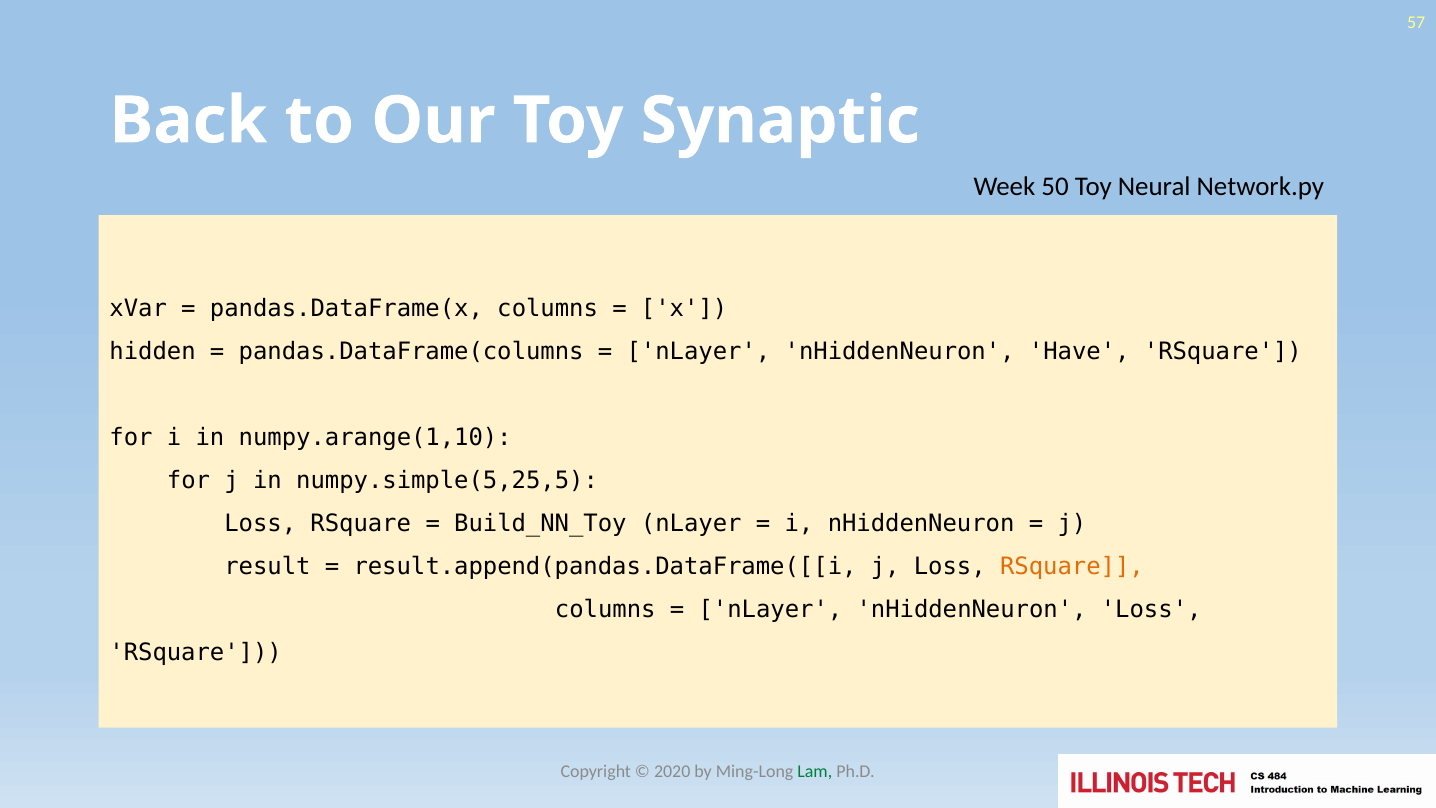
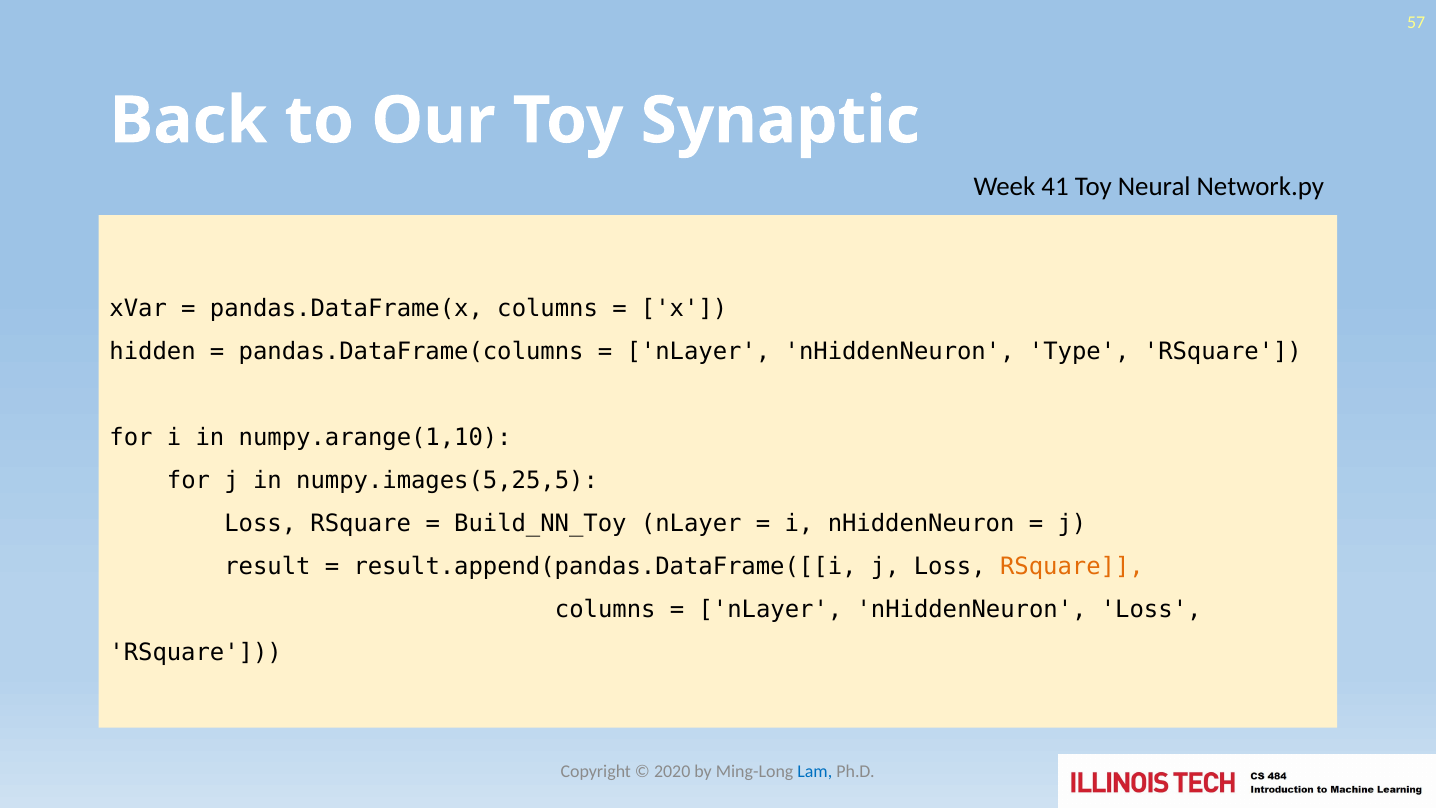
50: 50 -> 41
Have: Have -> Type
numpy.simple(5,25,5: numpy.simple(5,25,5 -> numpy.images(5,25,5
Lam colour: green -> blue
